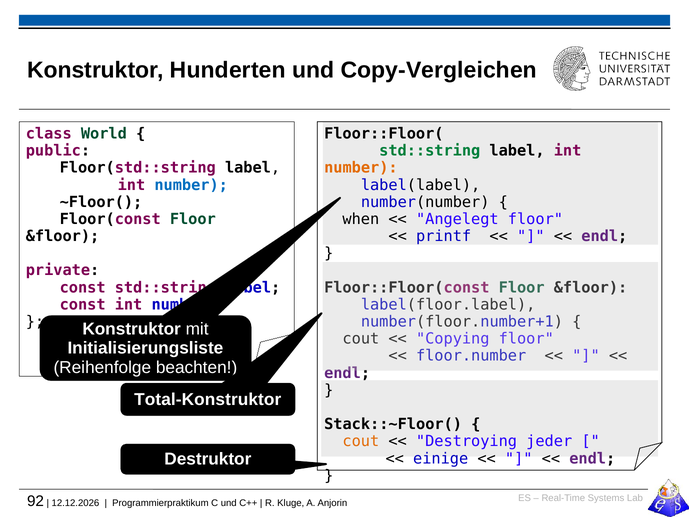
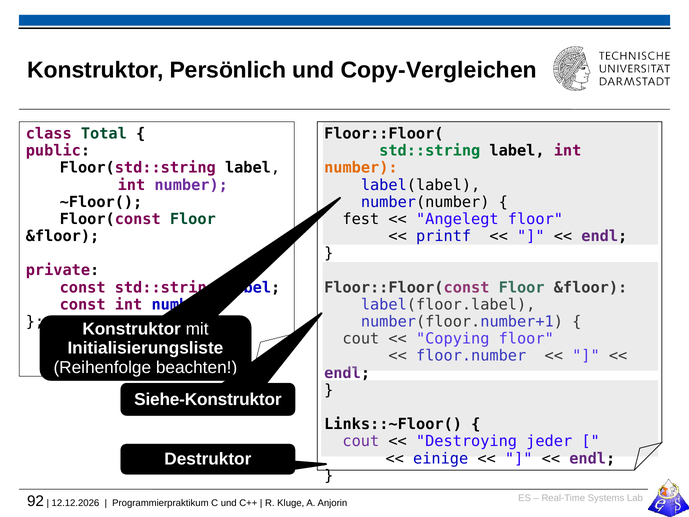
Hunderten: Hunderten -> Persönlich
World: World -> Total
number at (191, 185) colour: blue -> purple
when: when -> fest
Total-Konstruktor: Total-Konstruktor -> Siehe-Konstruktor
Stack::~Floor(: Stack::~Floor( -> Links::~Floor(
cout at (361, 441) colour: orange -> purple
